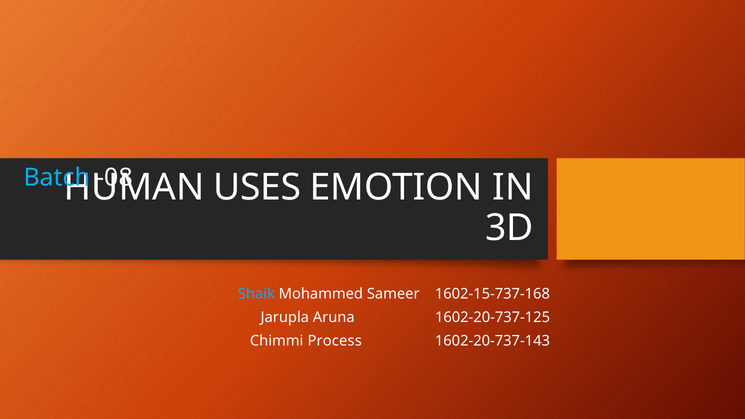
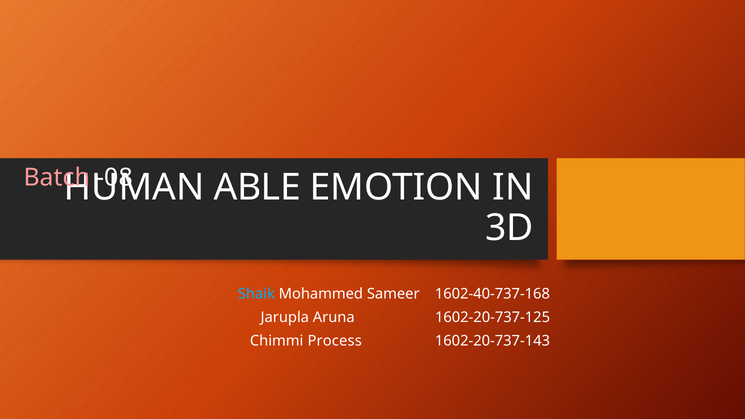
Batch colour: light blue -> pink
USES: USES -> ABLE
1602-15-737-168: 1602-15-737-168 -> 1602-40-737-168
